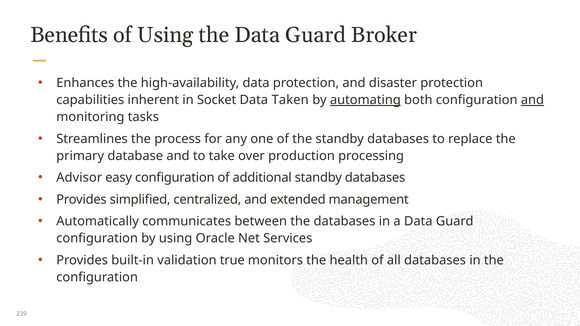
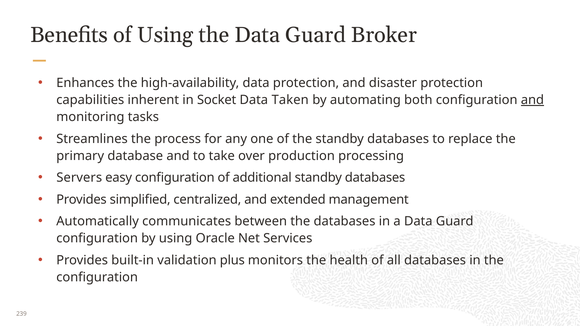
automating underline: present -> none
Advisor: Advisor -> Servers
true: true -> plus
